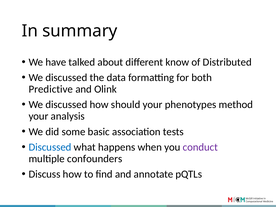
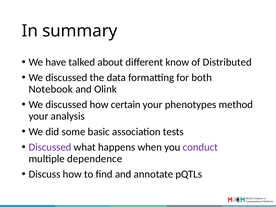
Predictive: Predictive -> Notebook
should: should -> certain
Discussed at (50, 147) colour: blue -> purple
confounders: confounders -> dependence
